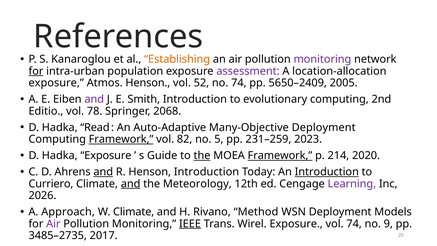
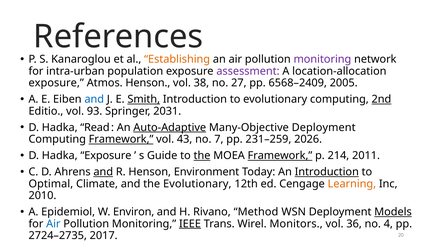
for at (36, 71) underline: present -> none
52: 52 -> 38
no 74: 74 -> 27
5650–2409: 5650–2409 -> 6568–2409
and at (94, 99) colour: purple -> blue
Smith underline: none -> present
2nd underline: none -> present
78: 78 -> 93
2068: 2068 -> 2031
Auto-Adaptive underline: none -> present
82: 82 -> 43
5: 5 -> 7
2023: 2023 -> 2026
2020: 2020 -> 2011
Henson Introduction: Introduction -> Environment
Curriero at (51, 184): Curriero -> Optimal
and at (131, 184) underline: present -> none
the Meteorology: Meteorology -> Evolutionary
Learning colour: purple -> orange
2026: 2026 -> 2010
A Approach: Approach -> Epidemiol
W Climate: Climate -> Environ
Models underline: none -> present
Air at (53, 224) colour: purple -> blue
Wirel Exposure: Exposure -> Monitors
vol 74: 74 -> 36
9: 9 -> 4
3485–2735: 3485–2735 -> 2724–2735
